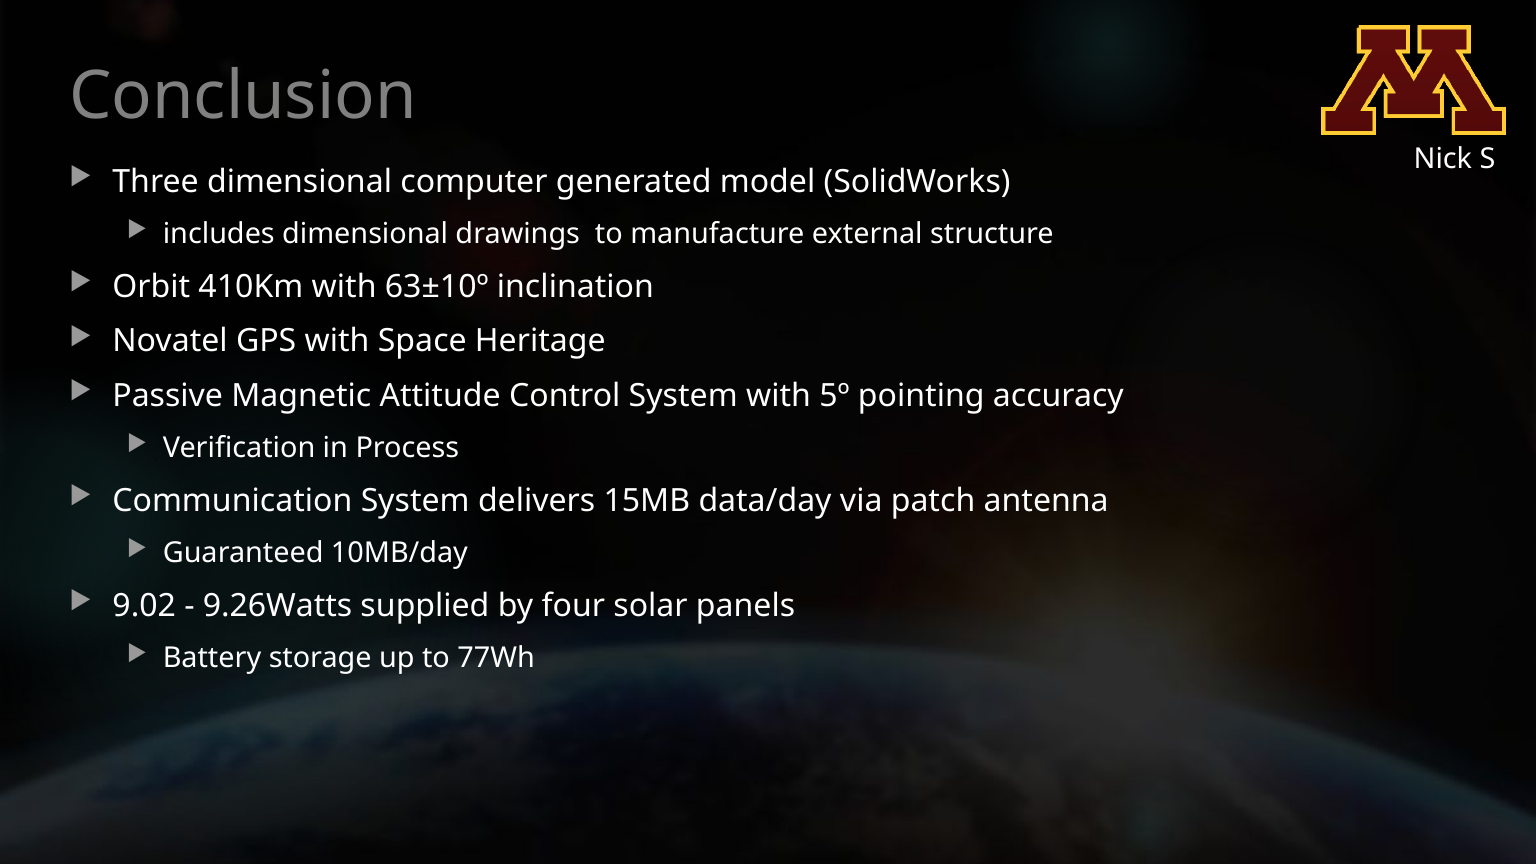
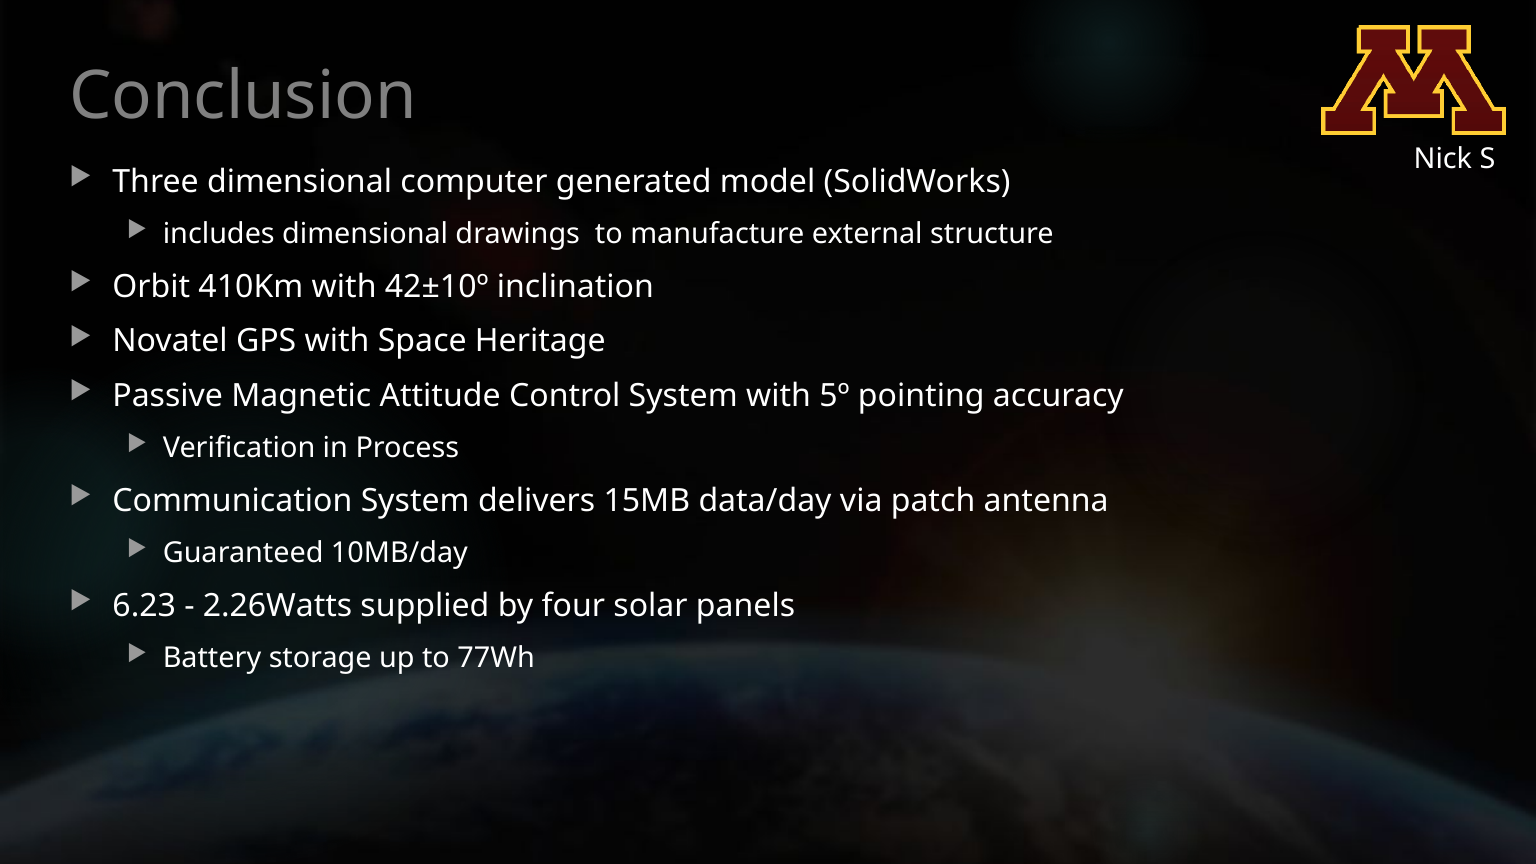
63±10º: 63±10º -> 42±10º
9.02: 9.02 -> 6.23
9.26Watts: 9.26Watts -> 2.26Watts
